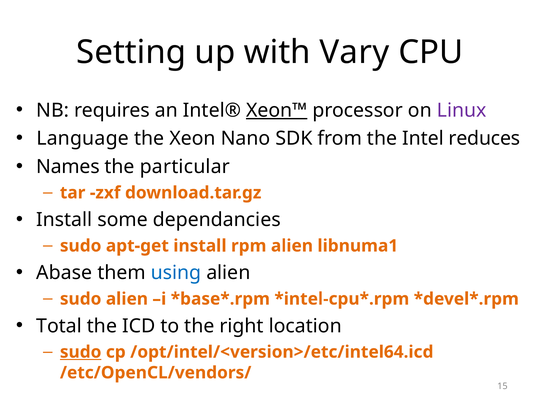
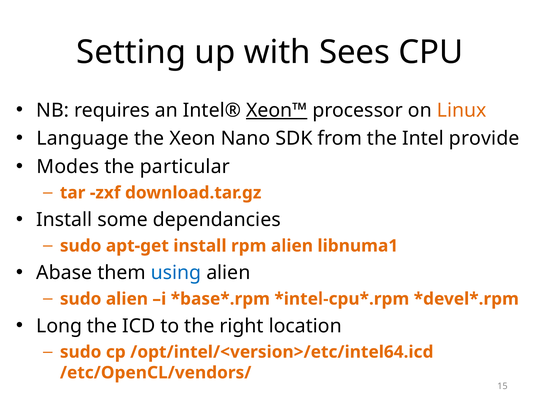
Vary: Vary -> Sees
Linux colour: purple -> orange
reduces: reduces -> provide
Names: Names -> Modes
Total: Total -> Long
sudo at (81, 352) underline: present -> none
